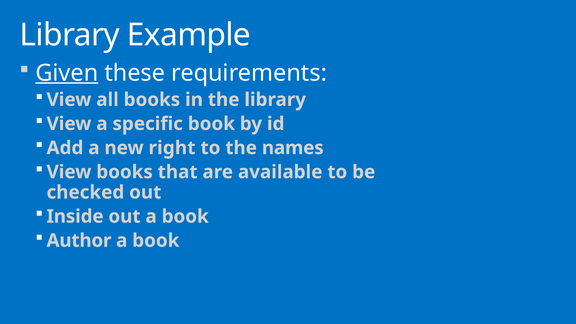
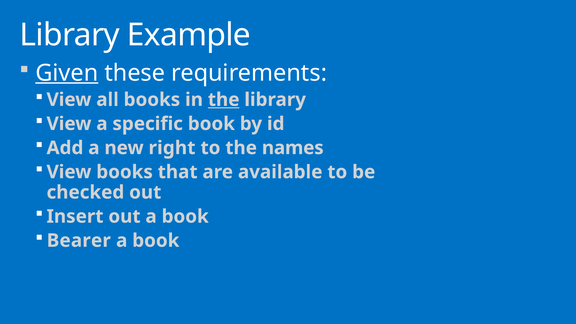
the at (224, 100) underline: none -> present
Inside: Inside -> Insert
Author: Author -> Bearer
